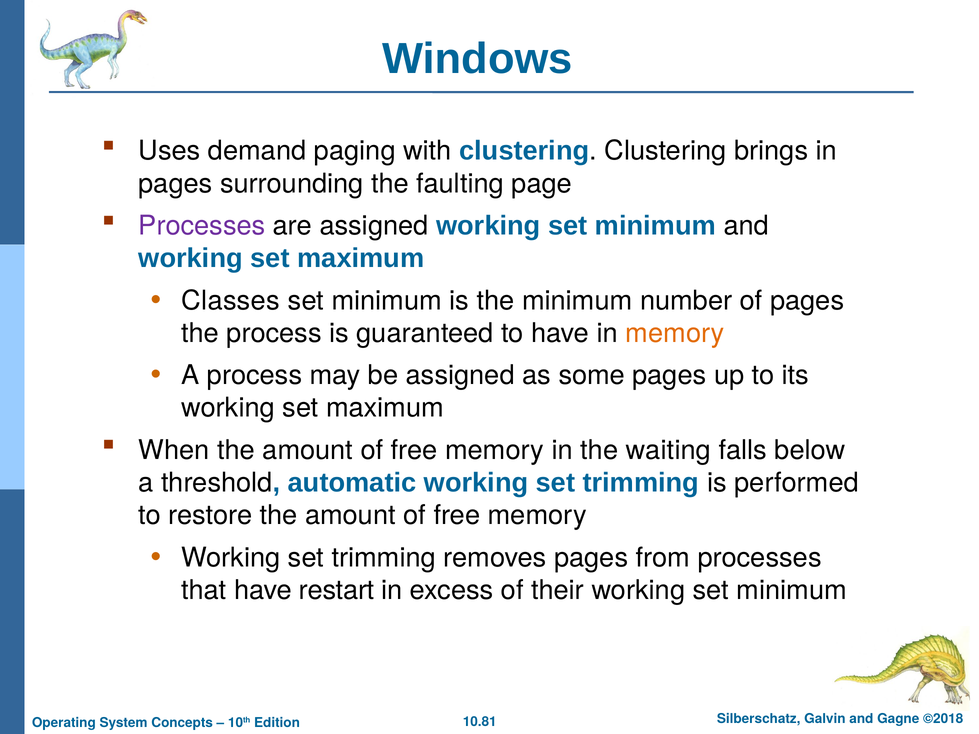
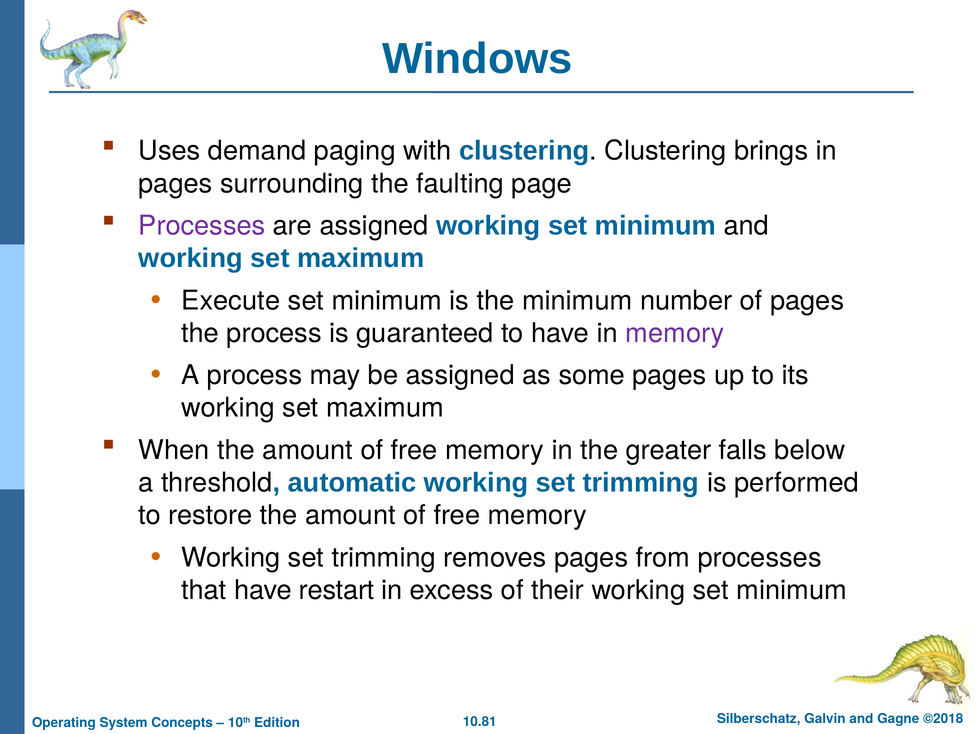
Classes: Classes -> Execute
memory at (675, 333) colour: orange -> purple
waiting: waiting -> greater
